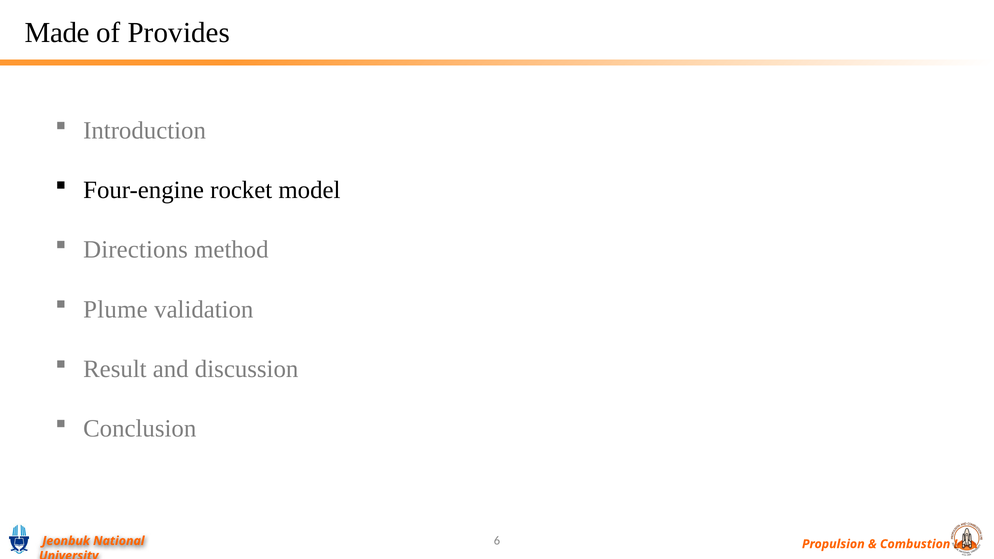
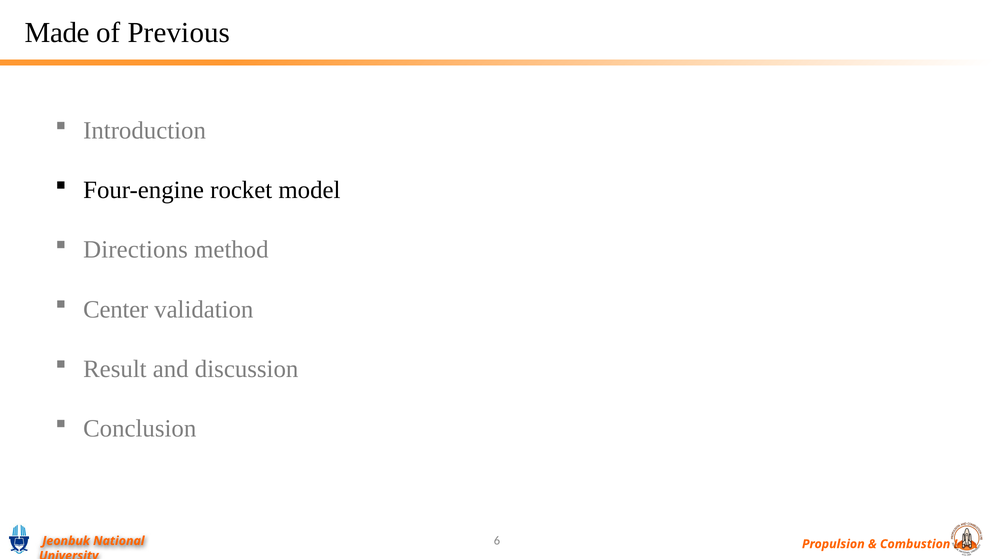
Provides: Provides -> Previous
Plume: Plume -> Center
